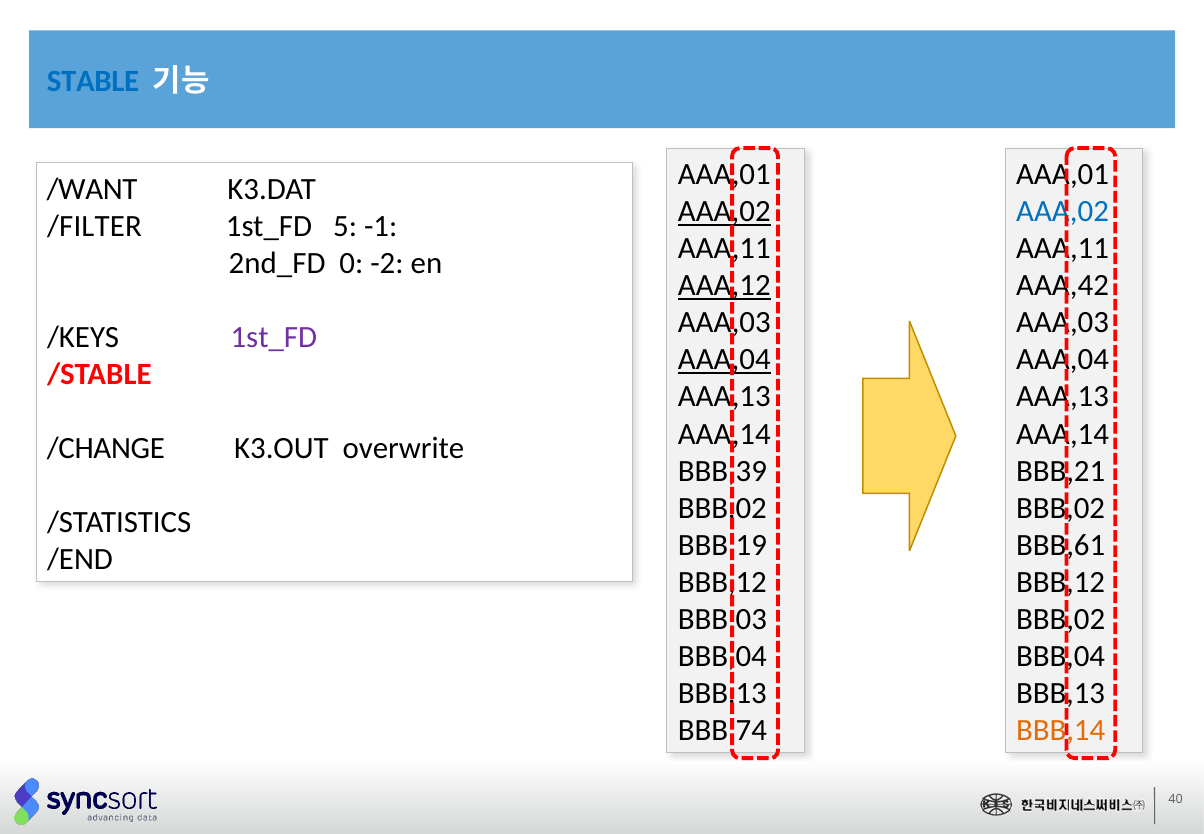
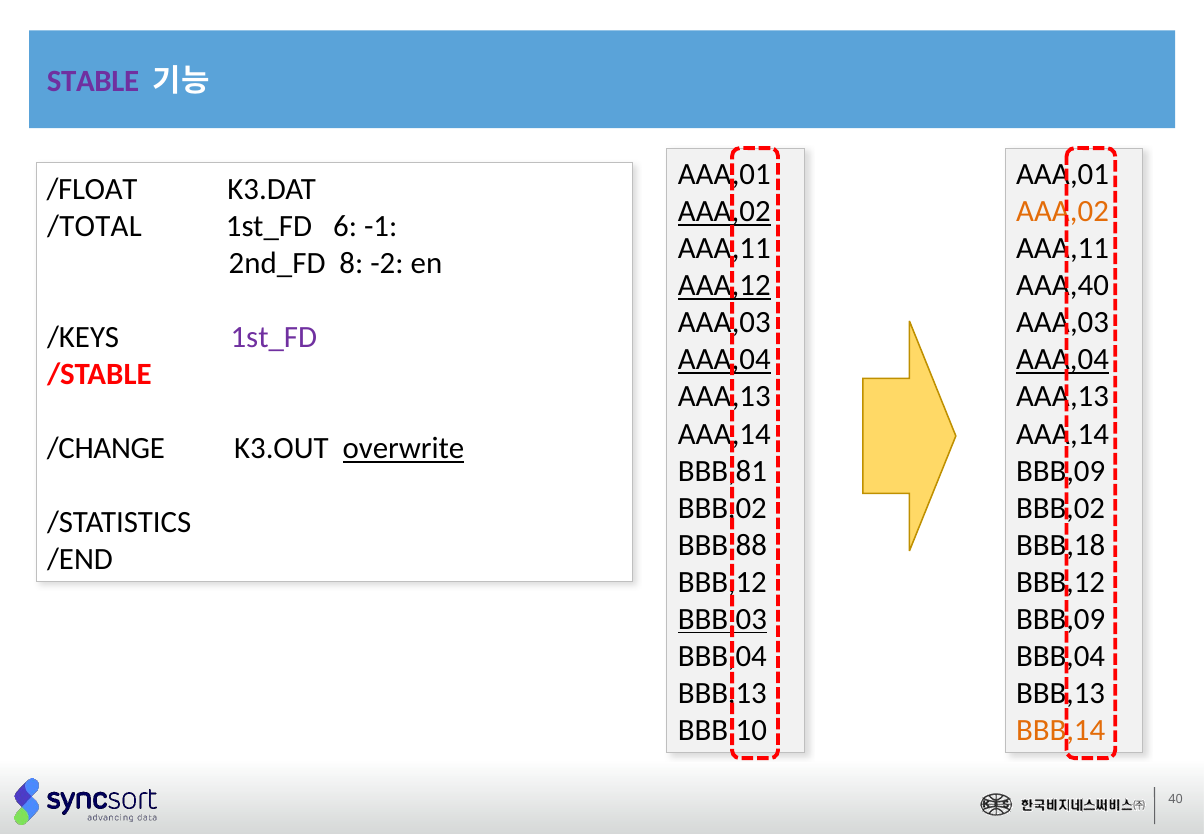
STABLE colour: blue -> purple
/WANT: /WANT -> /FLOAT
AAA,02 at (1063, 211) colour: blue -> orange
/FILTER: /FILTER -> /TOTAL
5: 5 -> 6
0: 0 -> 8
AAA,42: AAA,42 -> AAA,40
AAA,04 at (1063, 359) underline: none -> present
overwrite underline: none -> present
BBB,39: BBB,39 -> BBB,81
BBB,21 at (1061, 471): BBB,21 -> BBB,09
BBB,19: BBB,19 -> BBB,88
BBB,61: BBB,61 -> BBB,18
BBB,03 underline: none -> present
BBB,02 at (1061, 619): BBB,02 -> BBB,09
BBB,74: BBB,74 -> BBB,10
